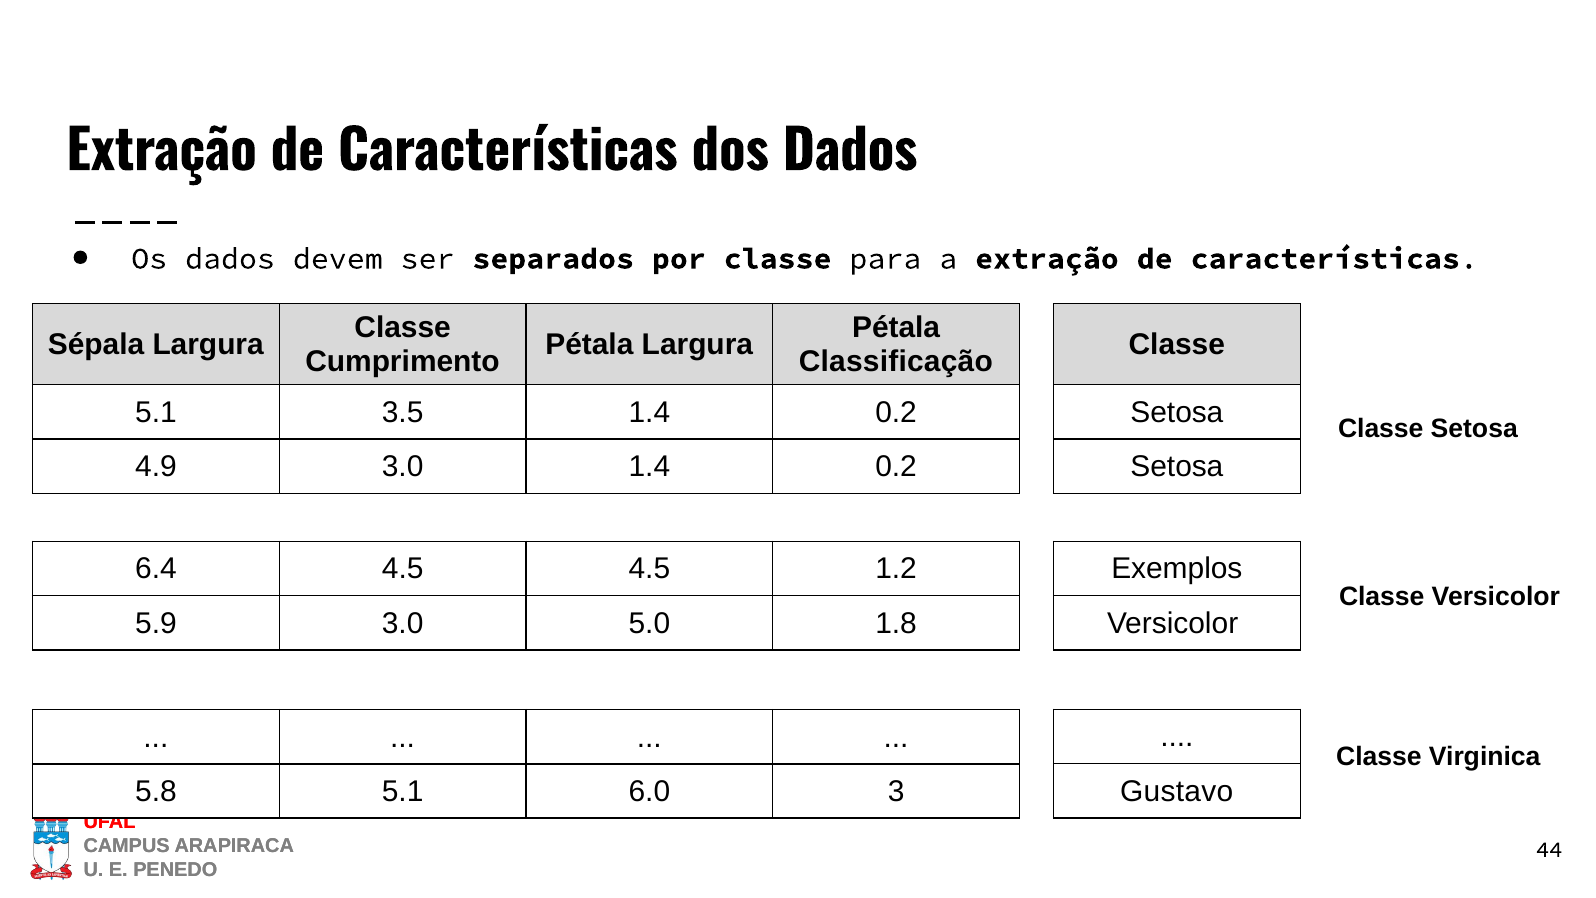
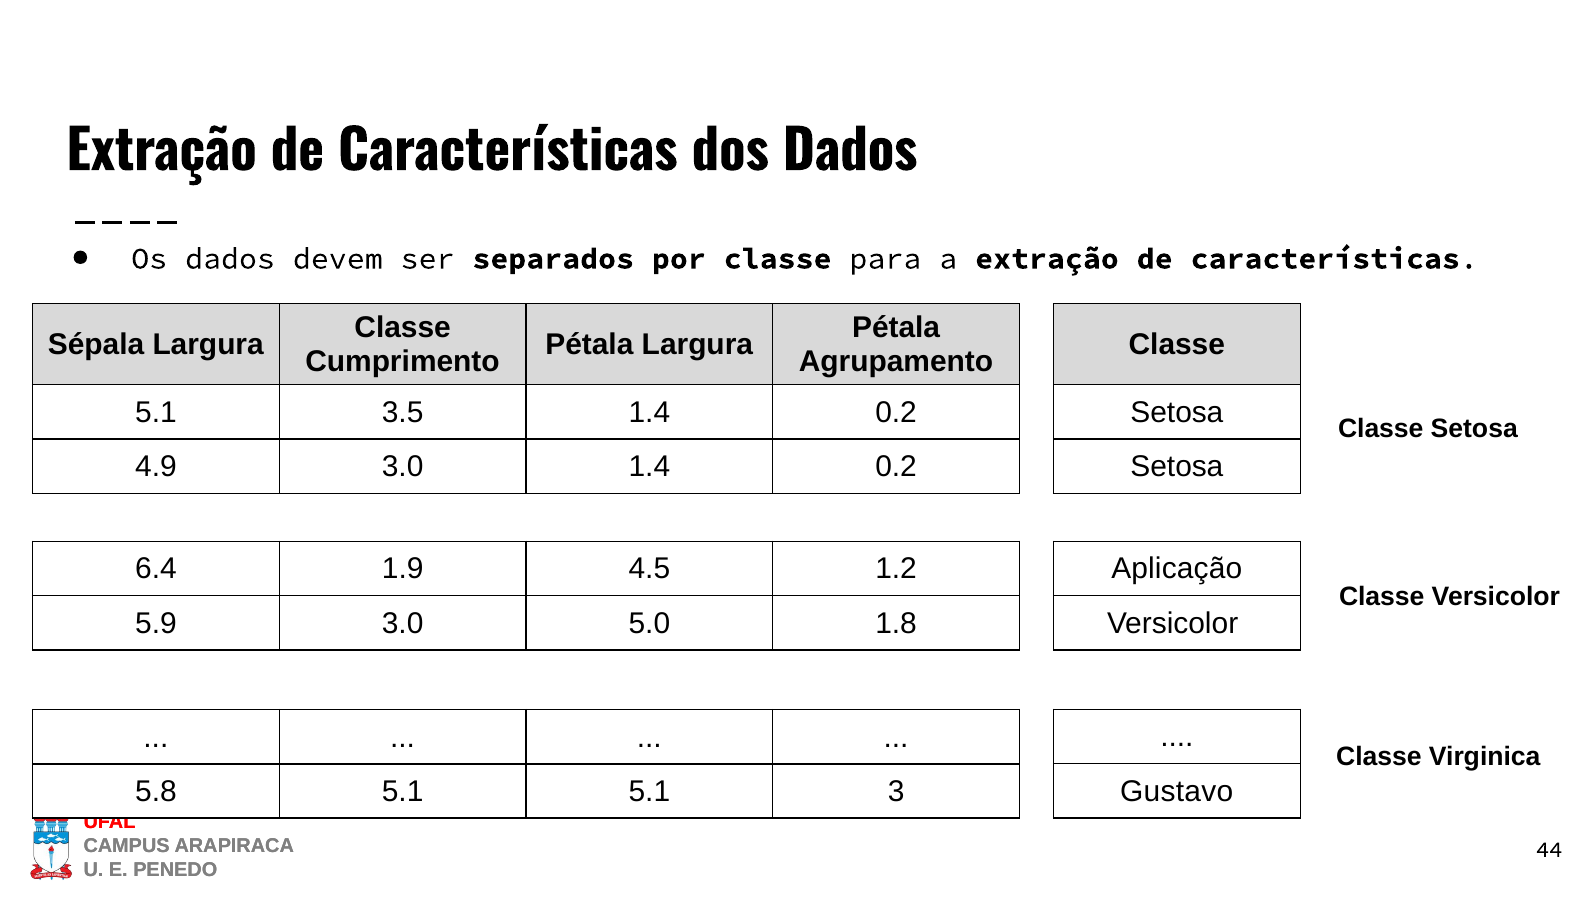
Classificação: Classificação -> Agrupamento
6.4 4.5: 4.5 -> 1.9
Exemplos: Exemplos -> Aplicação
5.1 6.0: 6.0 -> 5.1
